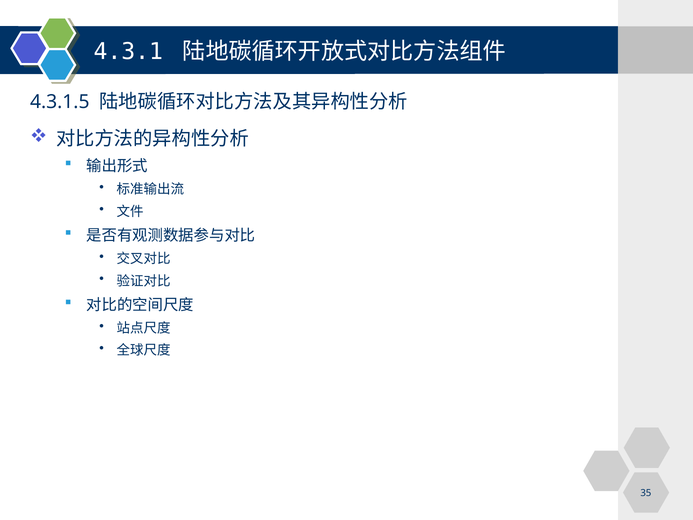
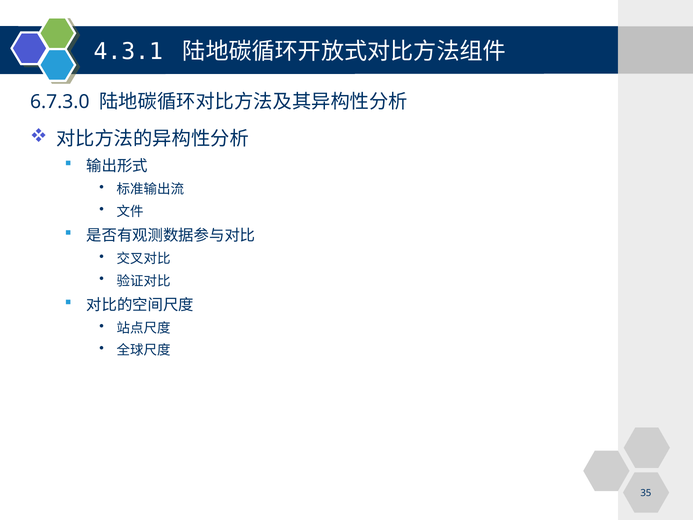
4.3.1.5: 4.3.1.5 -> 6.7.3.0
